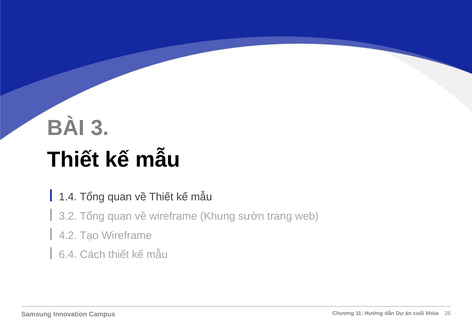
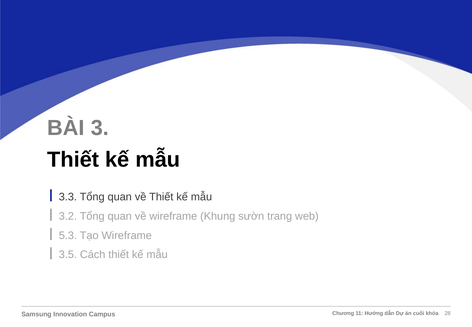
1.4: 1.4 -> 3.3
4.2: 4.2 -> 5.3
6.4: 6.4 -> 3.5
